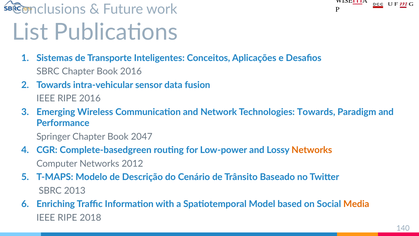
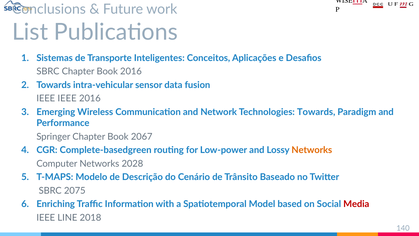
RIPE at (67, 98): RIPE -> IEEE
2047: 2047 -> 2067
2012: 2012 -> 2028
2013: 2013 -> 2075
Media colour: orange -> red
RIPE at (67, 217): RIPE -> LINE
